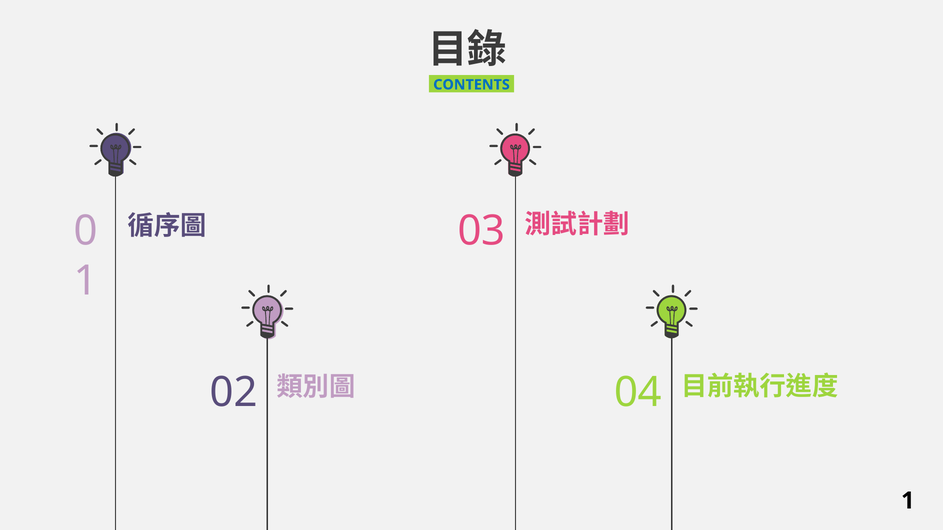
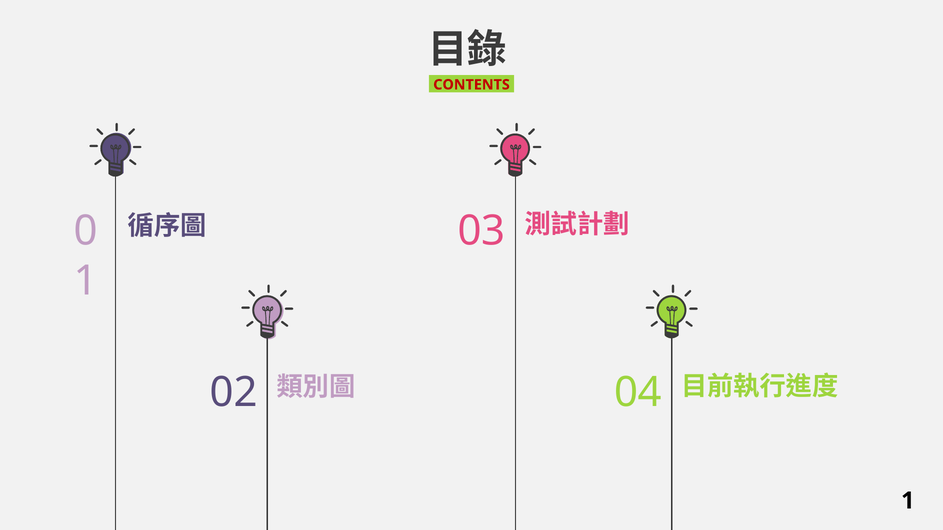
CONTENTS colour: blue -> red
